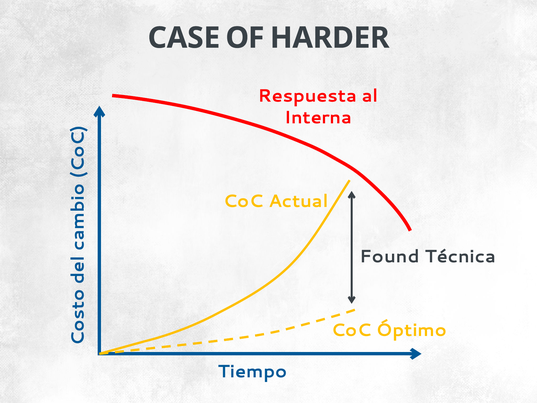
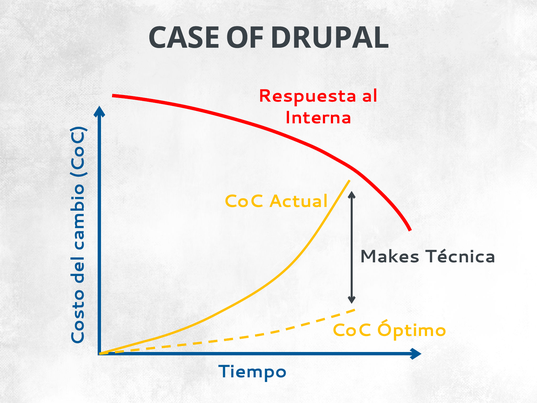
HARDER: HARDER -> DRUPAL
Found: Found -> Makes
